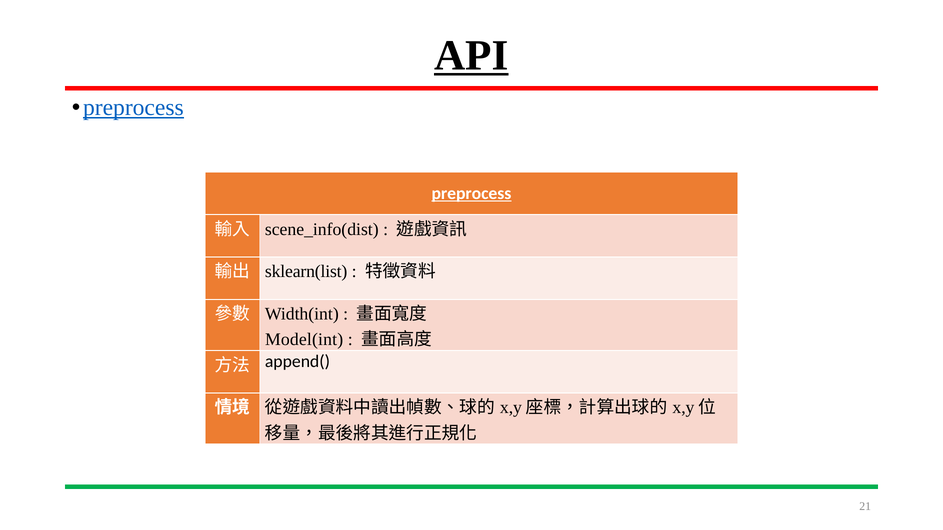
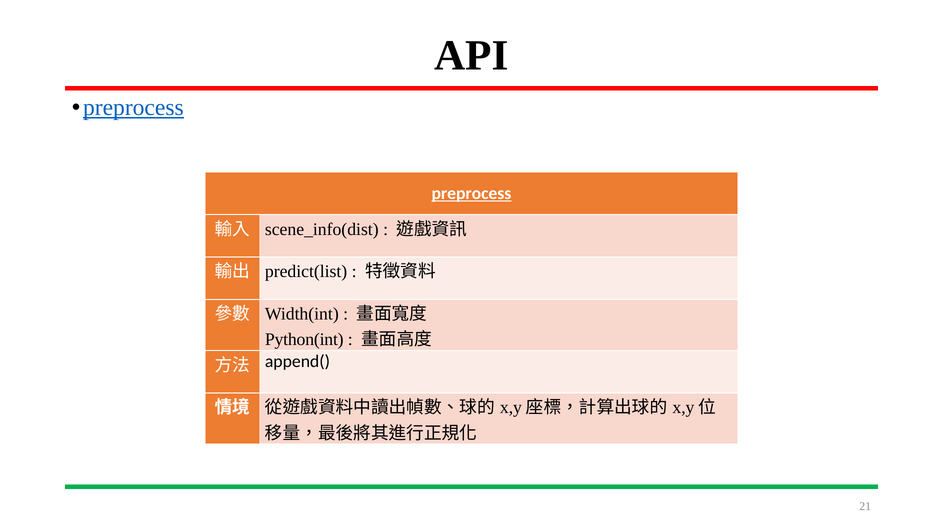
API underline: present -> none
sklearn(list: sklearn(list -> predict(list
Model(int: Model(int -> Python(int
